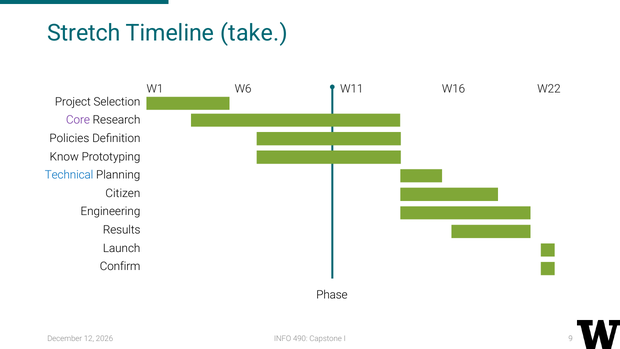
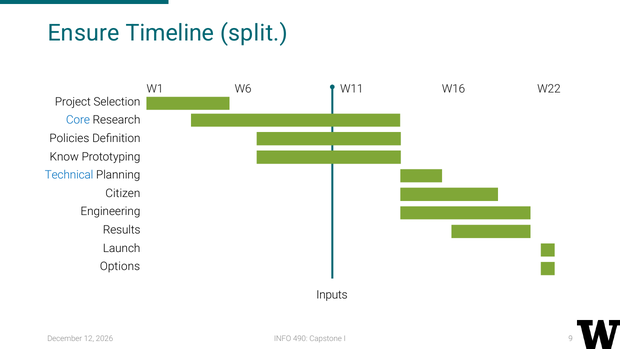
Stretch: Stretch -> Ensure
take: take -> split
Core colour: purple -> blue
Confirm: Confirm -> Options
Phase: Phase -> Inputs
